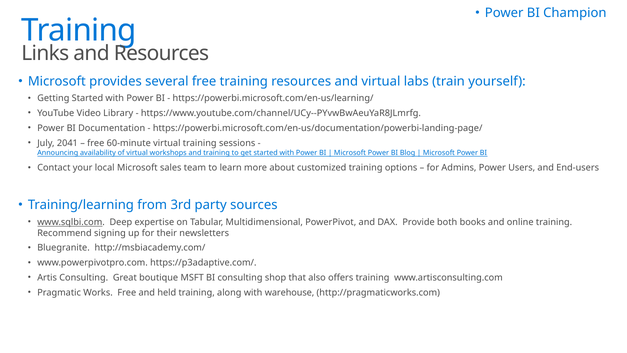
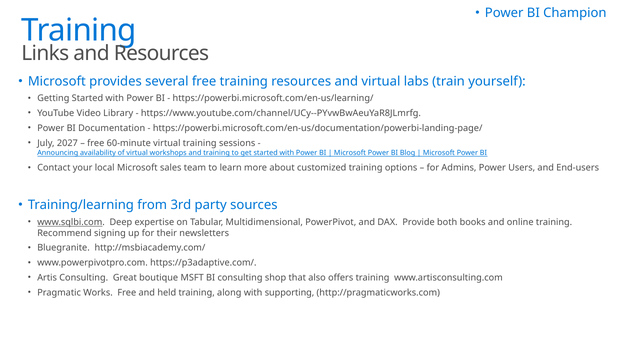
2041: 2041 -> 2027
warehouse: warehouse -> supporting
